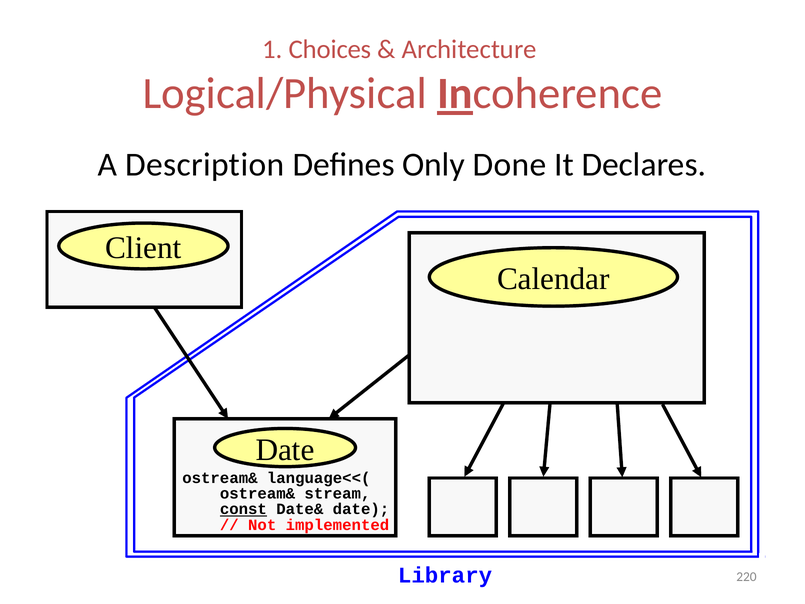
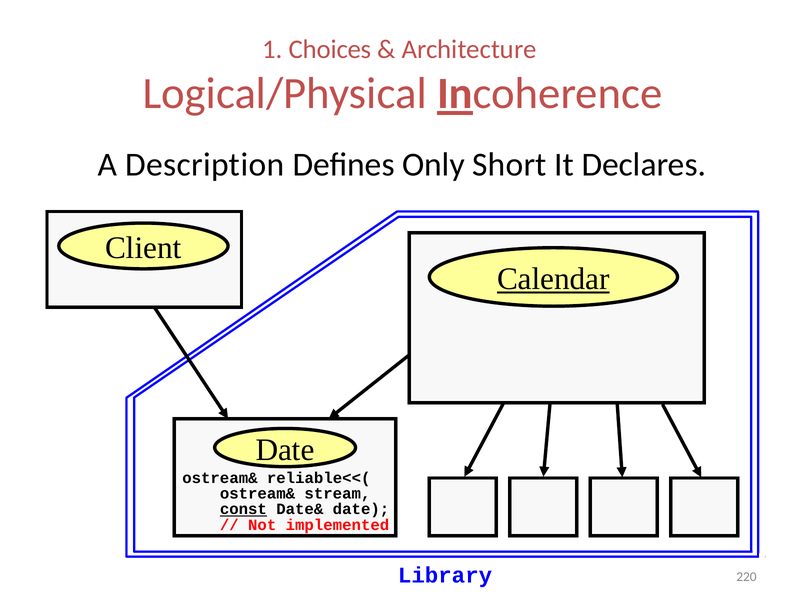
Done: Done -> Short
Calendar underline: none -> present
language<<(: language<<( -> reliable<<(
